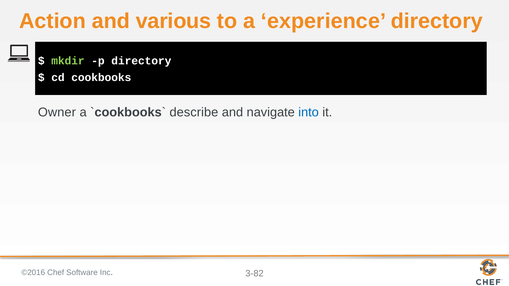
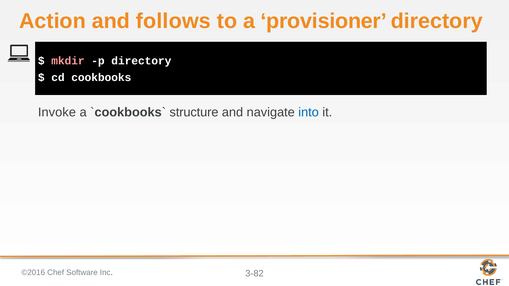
various: various -> follows
experience: experience -> provisioner
mkdir colour: light green -> pink
Owner: Owner -> Invoke
describe: describe -> structure
